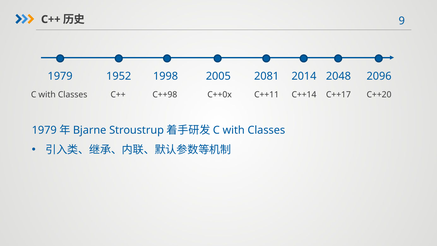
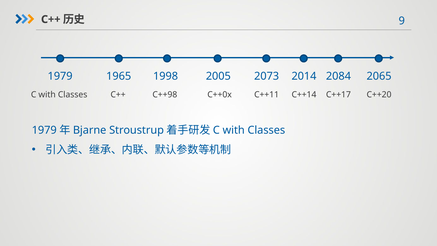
1952: 1952 -> 1965
2081: 2081 -> 2073
2048: 2048 -> 2084
2096: 2096 -> 2065
